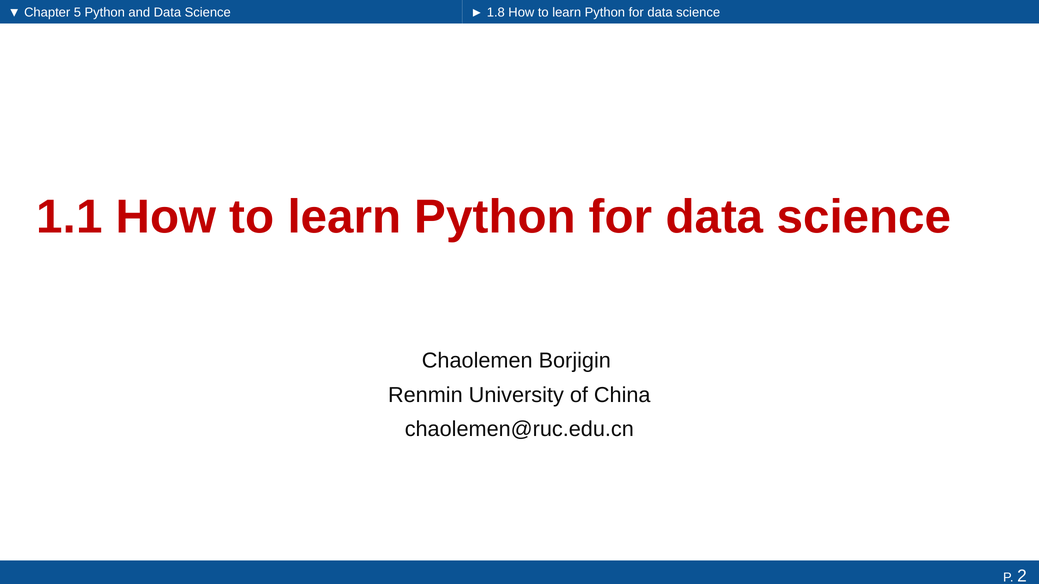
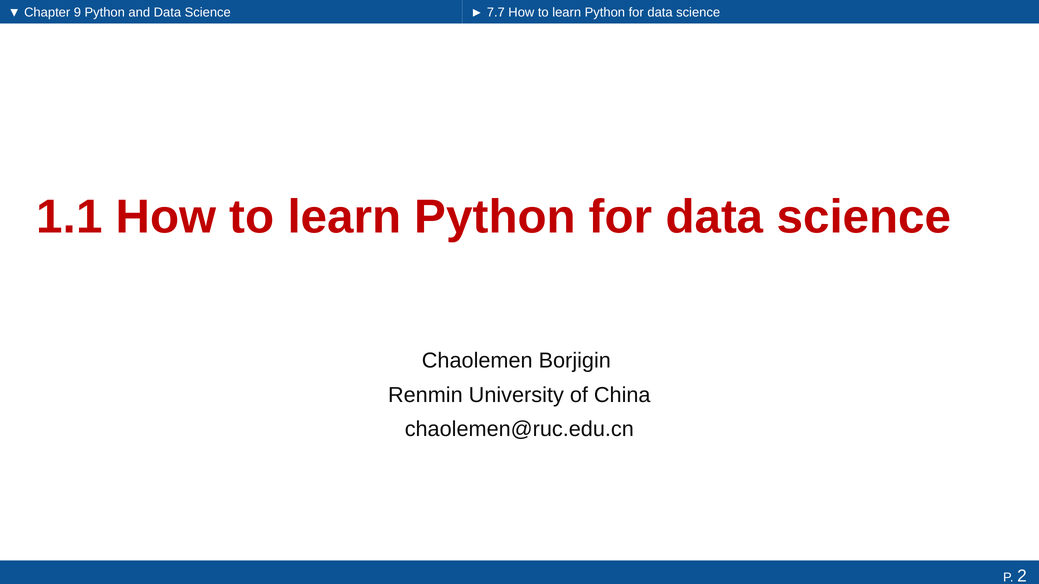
5: 5 -> 9
1.8: 1.8 -> 7.7
